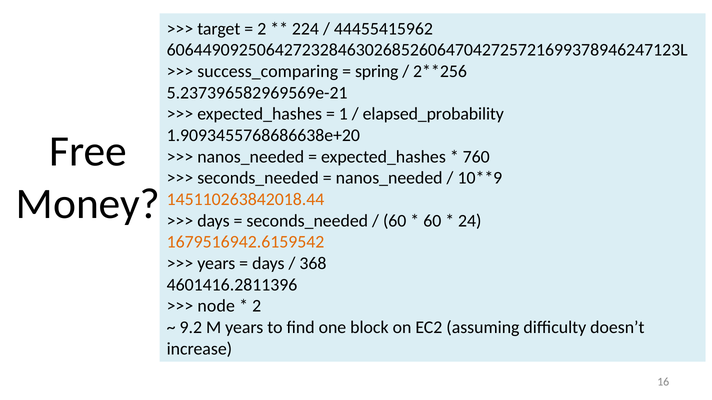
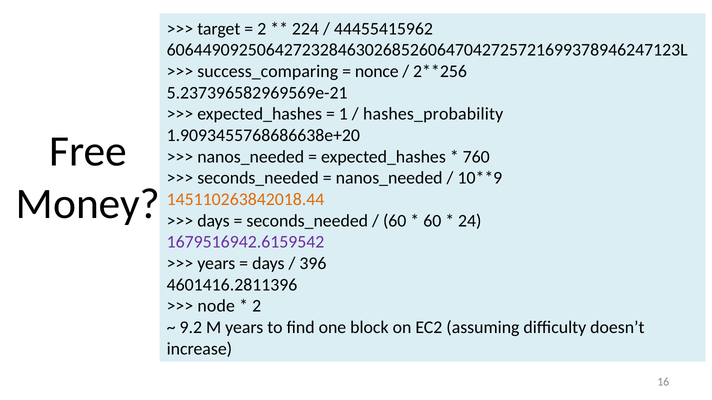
spring: spring -> nonce
elapsed_probability: elapsed_probability -> hashes_probability
1679516942.6159542 colour: orange -> purple
368: 368 -> 396
